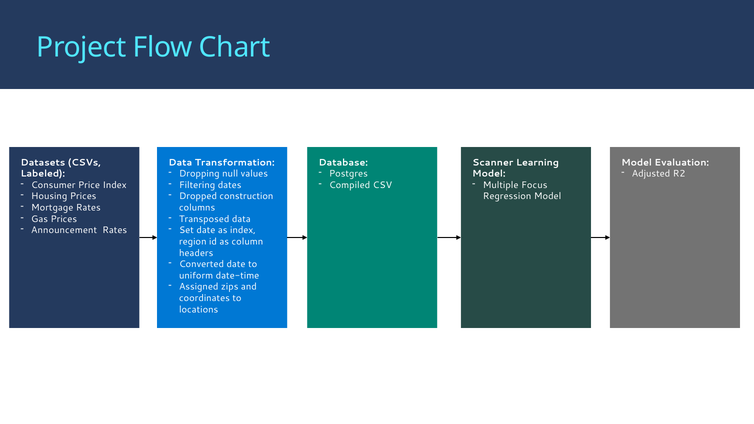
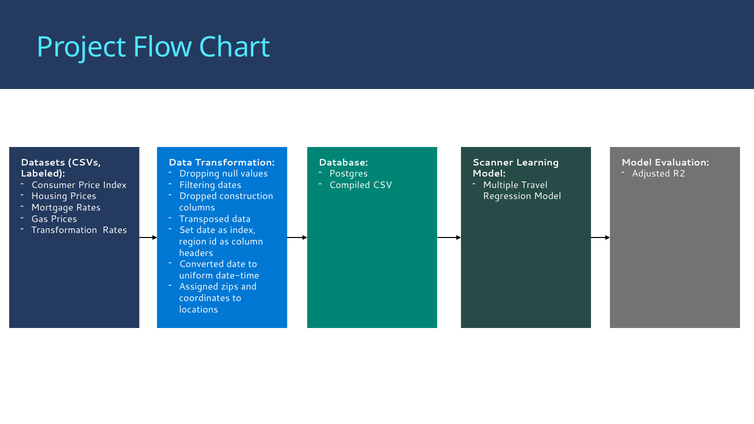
Focus: Focus -> Travel
Announcement at (64, 230): Announcement -> Transformation
